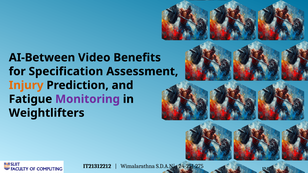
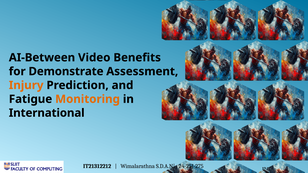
Specification: Specification -> Demonstrate
Monitoring colour: purple -> orange
Weightlifters: Weightlifters -> International
